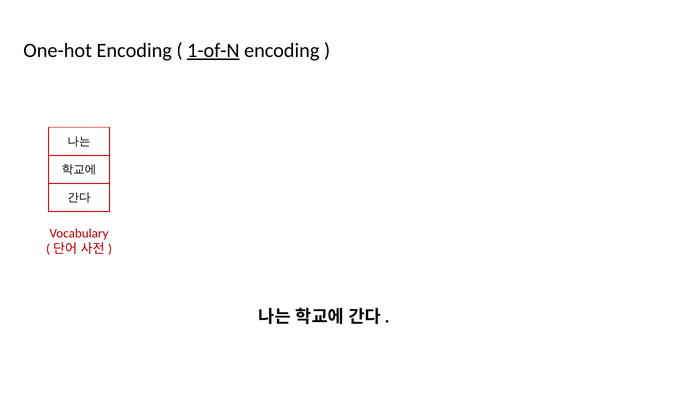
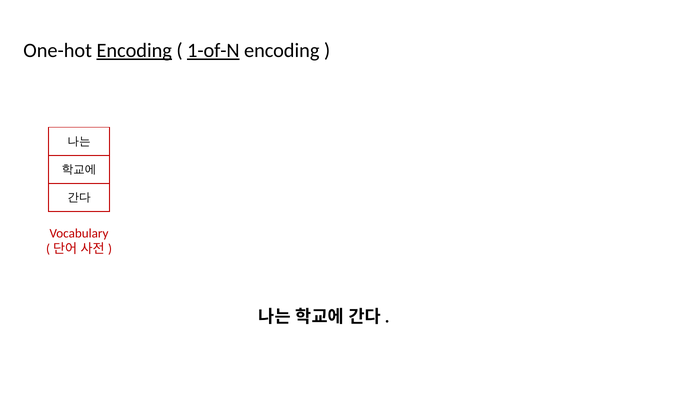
Encoding at (134, 51) underline: none -> present
